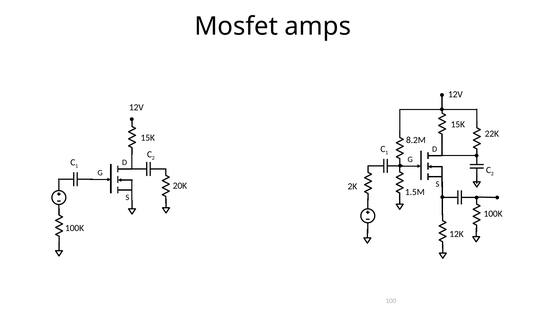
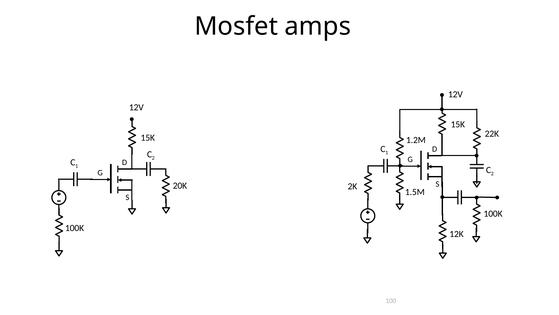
8.2M: 8.2M -> 1.2M
